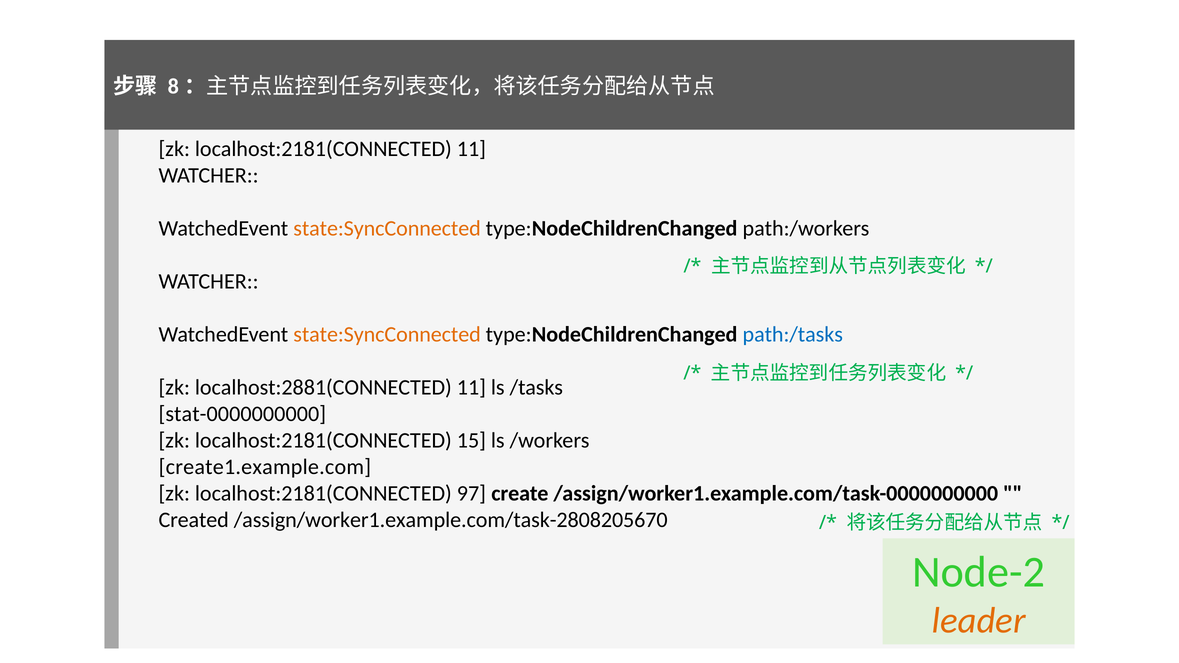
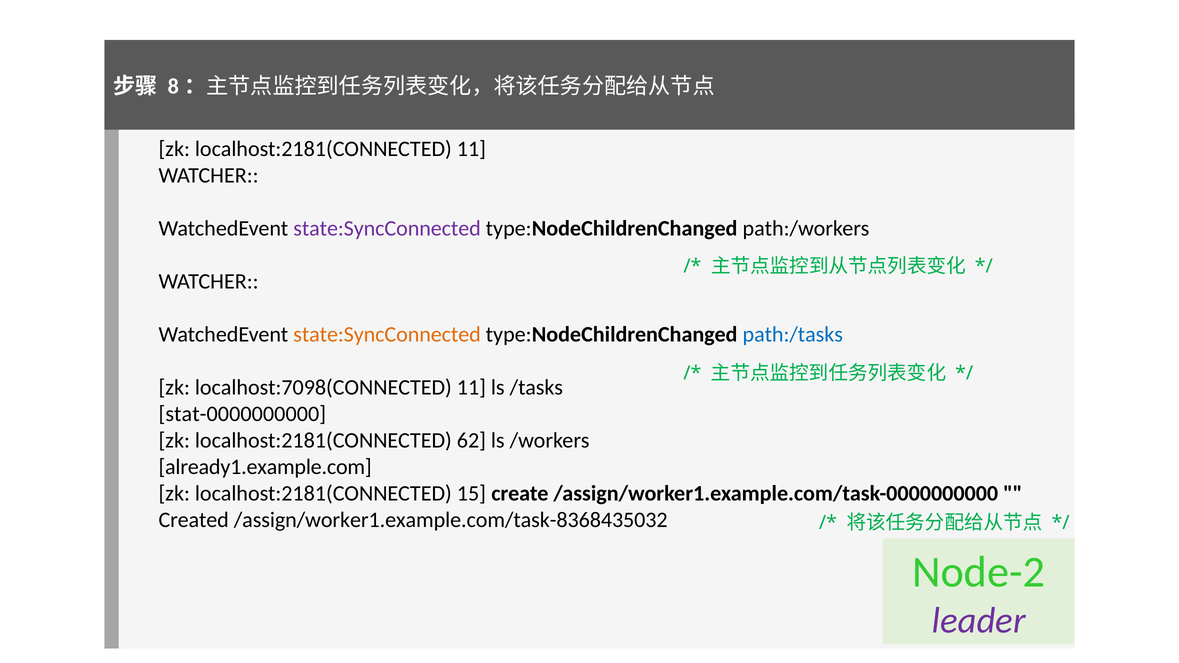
state:SyncConnected at (387, 228) colour: orange -> purple
localhost:2881(CONNECTED: localhost:2881(CONNECTED -> localhost:7098(CONNECTED
15: 15 -> 62
create1.example.com: create1.example.com -> already1.example.com
97: 97 -> 15
/assign/worker1.example.com/task-2808205670: /assign/worker1.example.com/task-2808205670 -> /assign/worker1.example.com/task-8368435032
leader colour: orange -> purple
